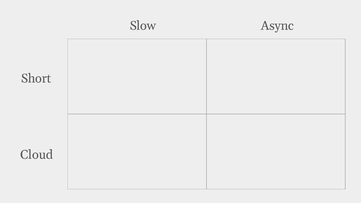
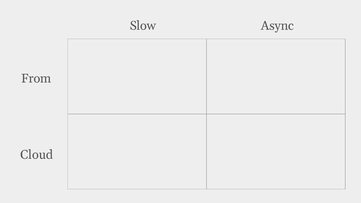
Short: Short -> From
